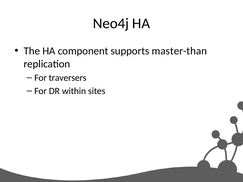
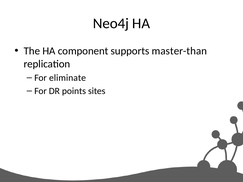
traversers: traversers -> eliminate
within: within -> points
